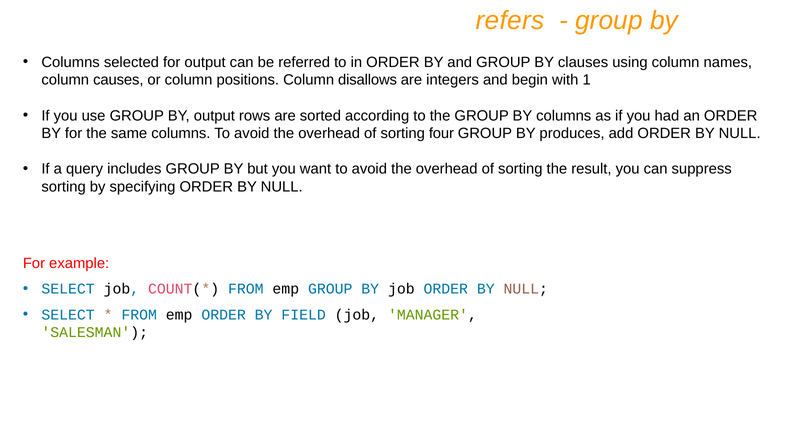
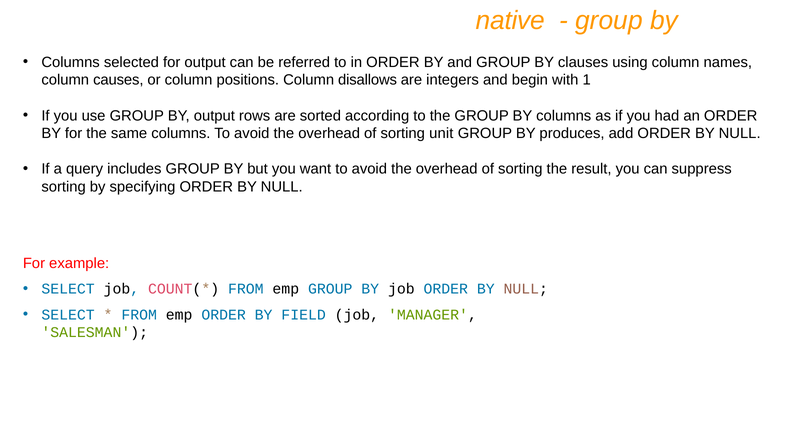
refers: refers -> native
four: four -> unit
